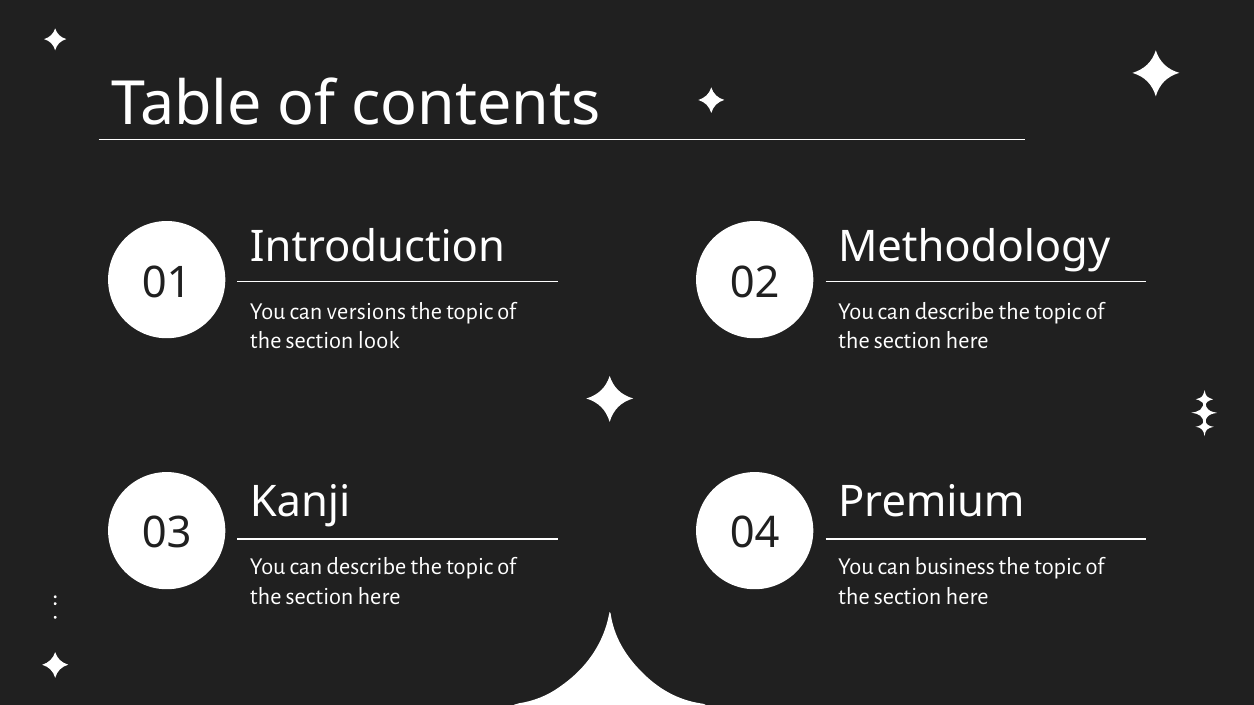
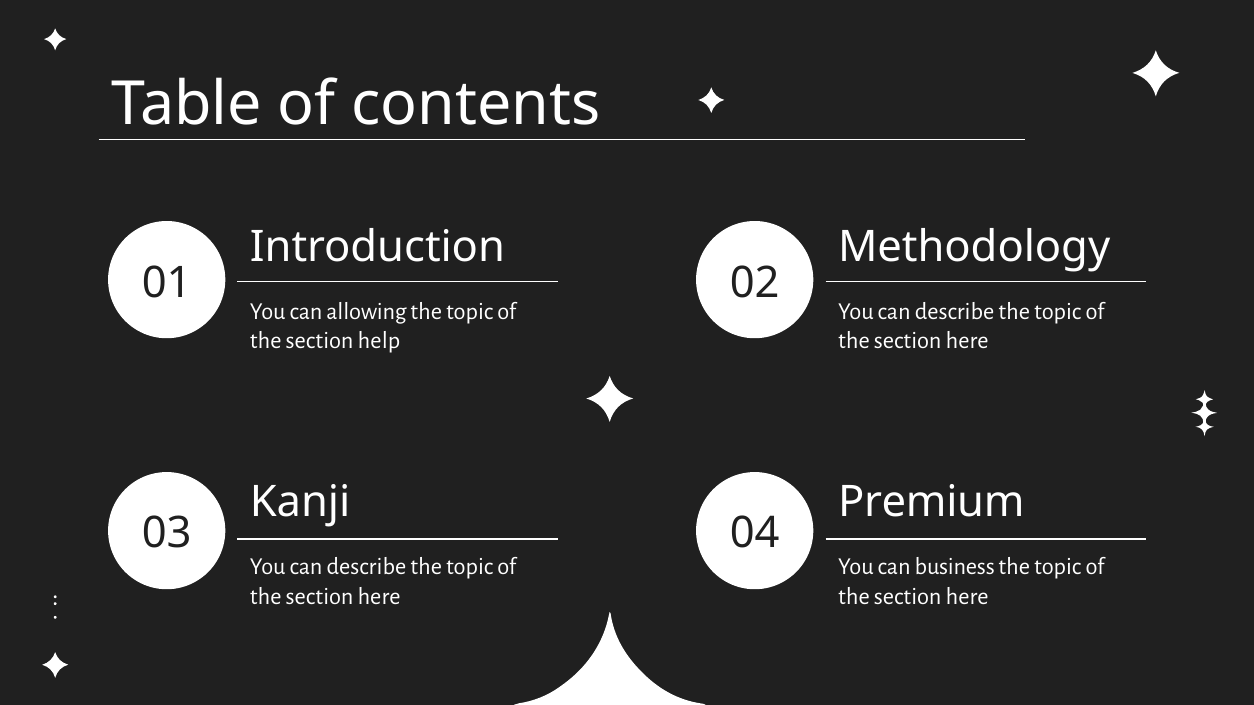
versions: versions -> allowing
look: look -> help
